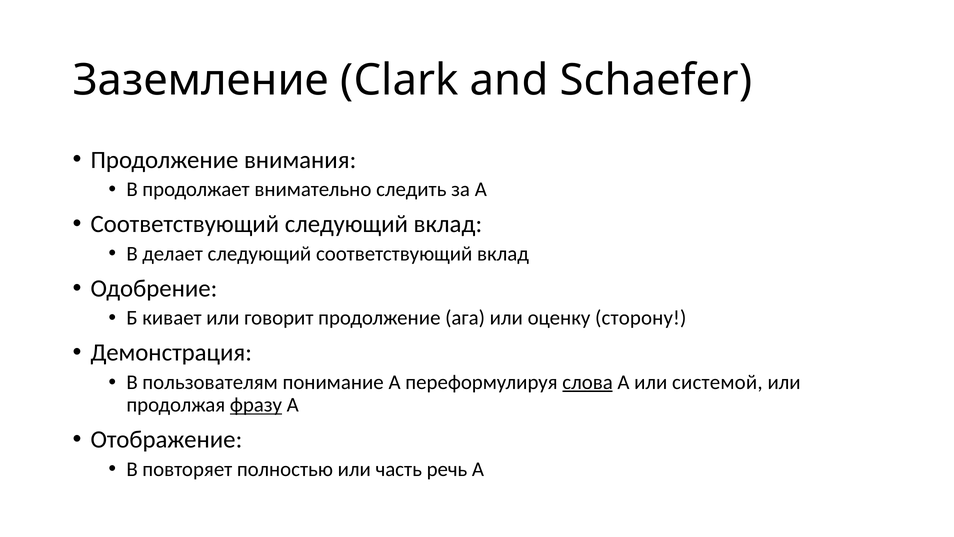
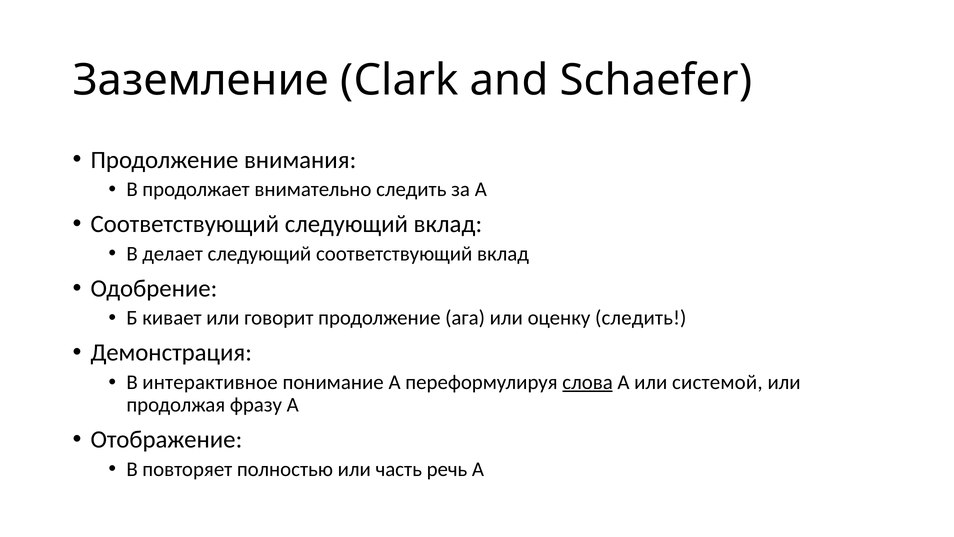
оценку сторону: сторону -> следить
пользователям: пользователям -> интерактивное
фразу underline: present -> none
